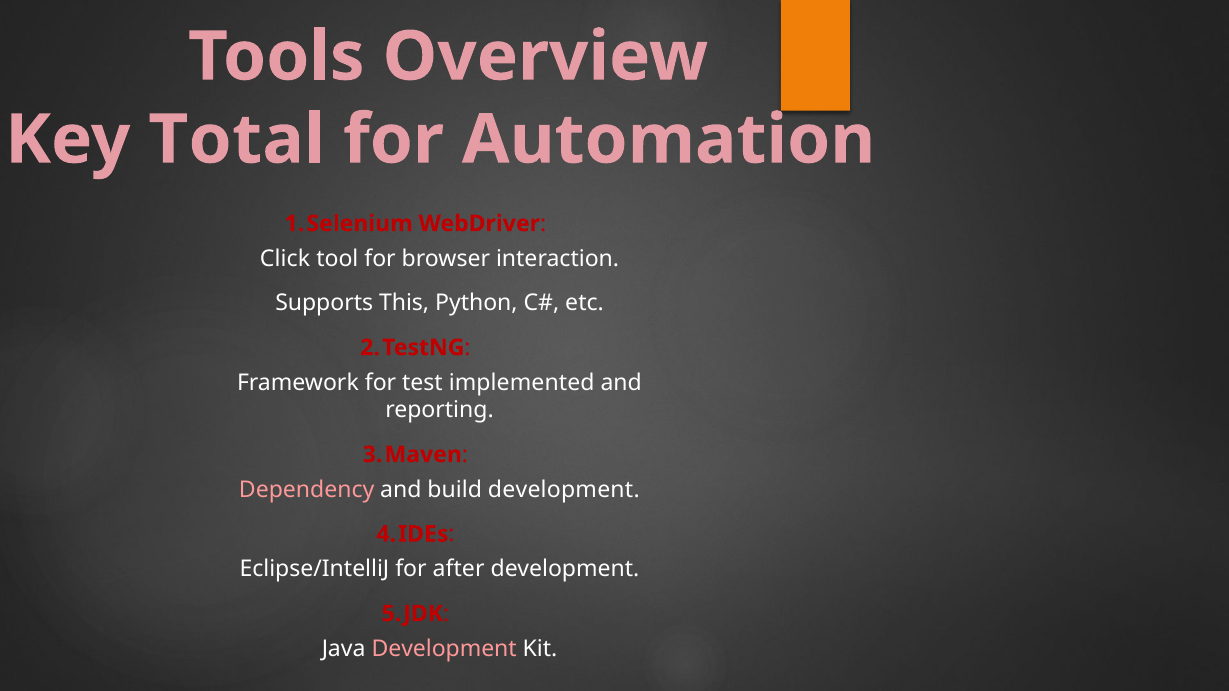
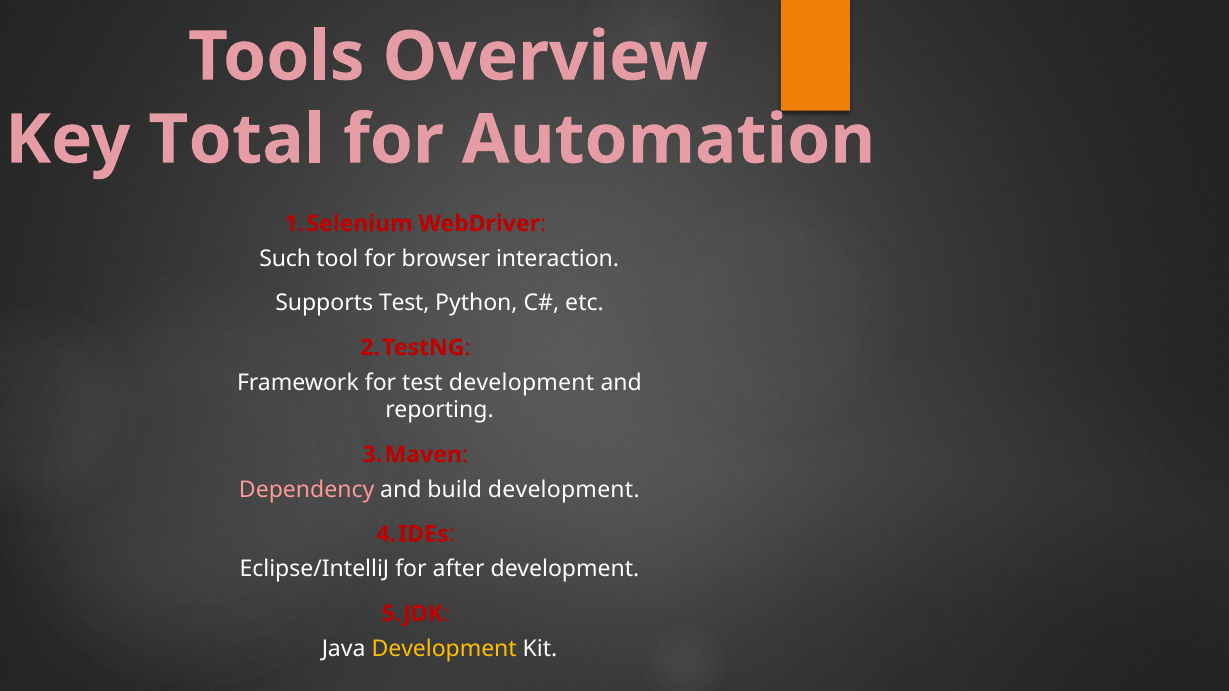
Click: Click -> Such
Supports This: This -> Test
test implemented: implemented -> development
Development at (444, 649) colour: pink -> yellow
